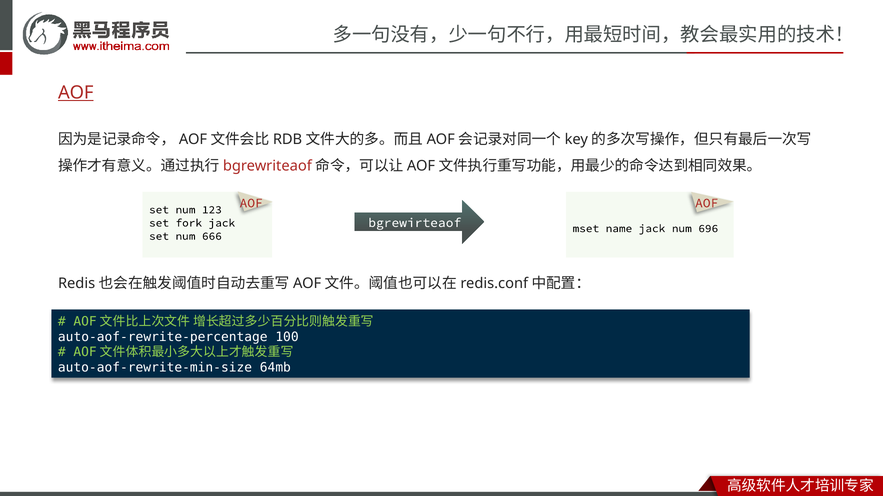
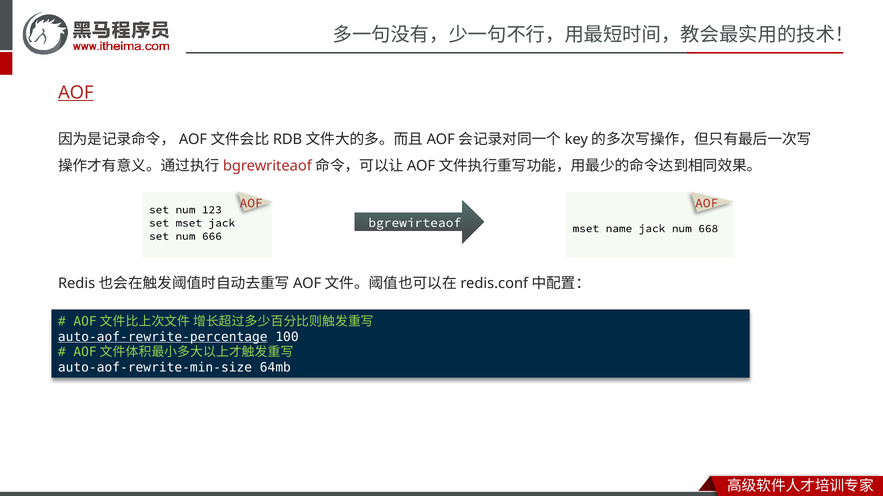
set fork: fork -> mset
696: 696 -> 668
auto-aof-rewrite-percentage underline: none -> present
